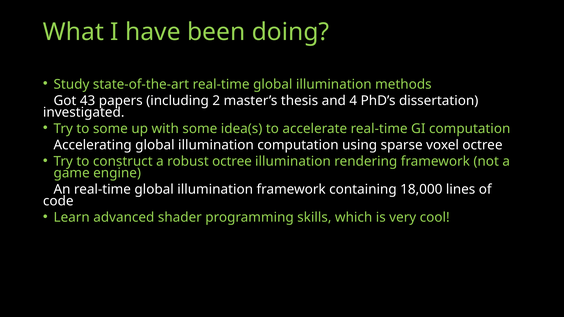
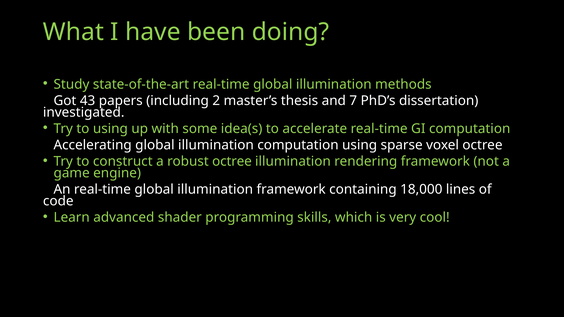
4: 4 -> 7
to some: some -> using
